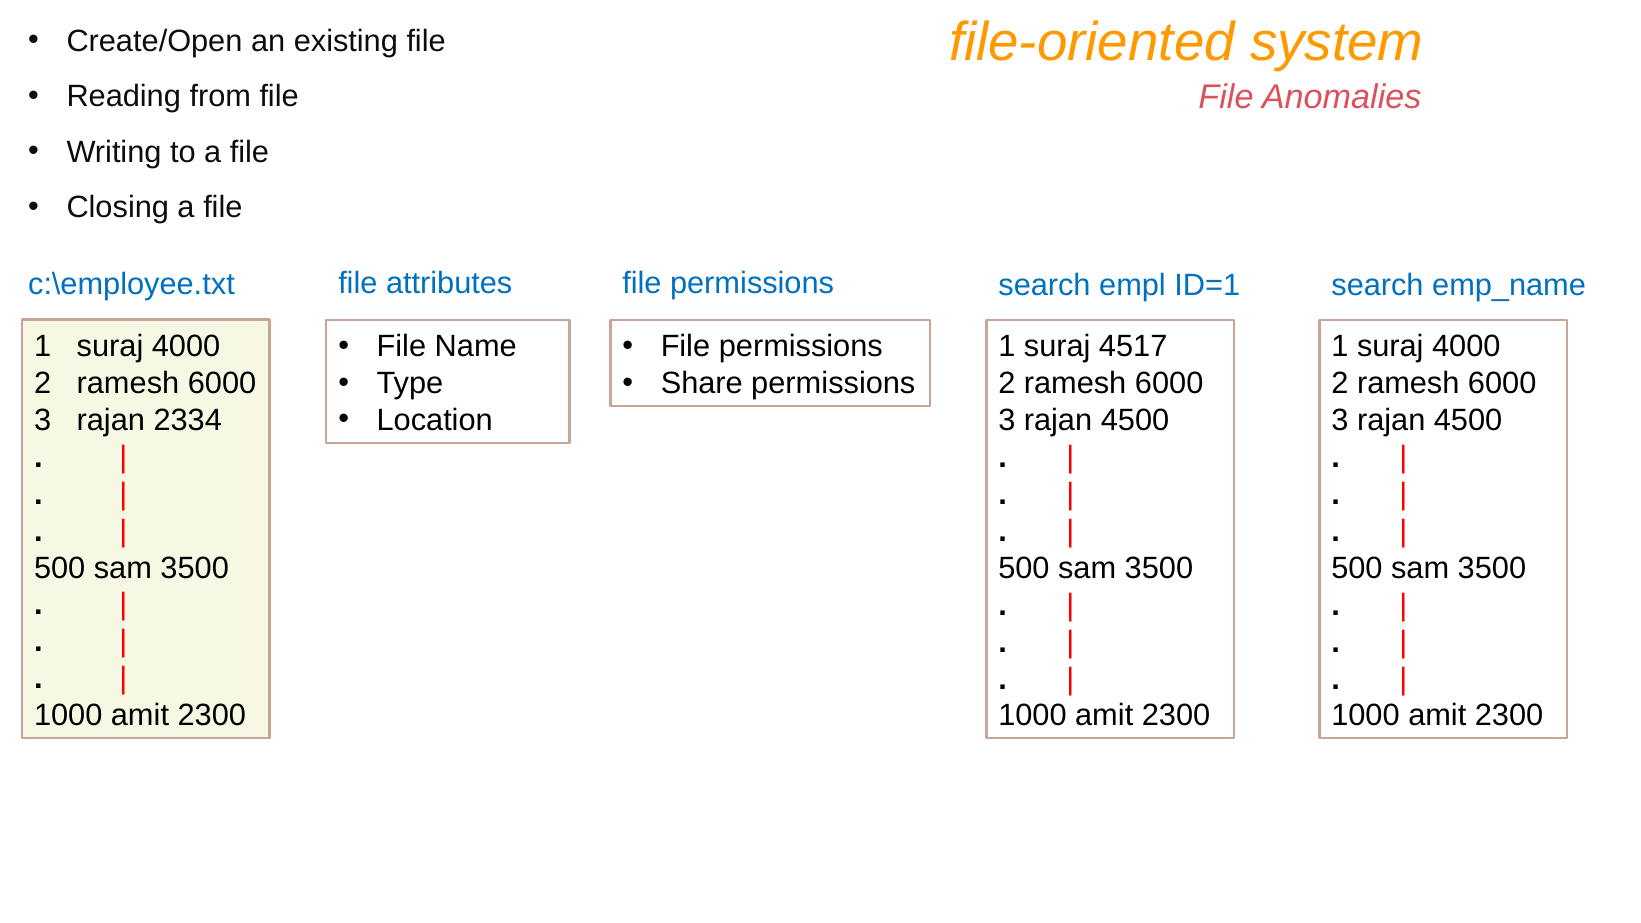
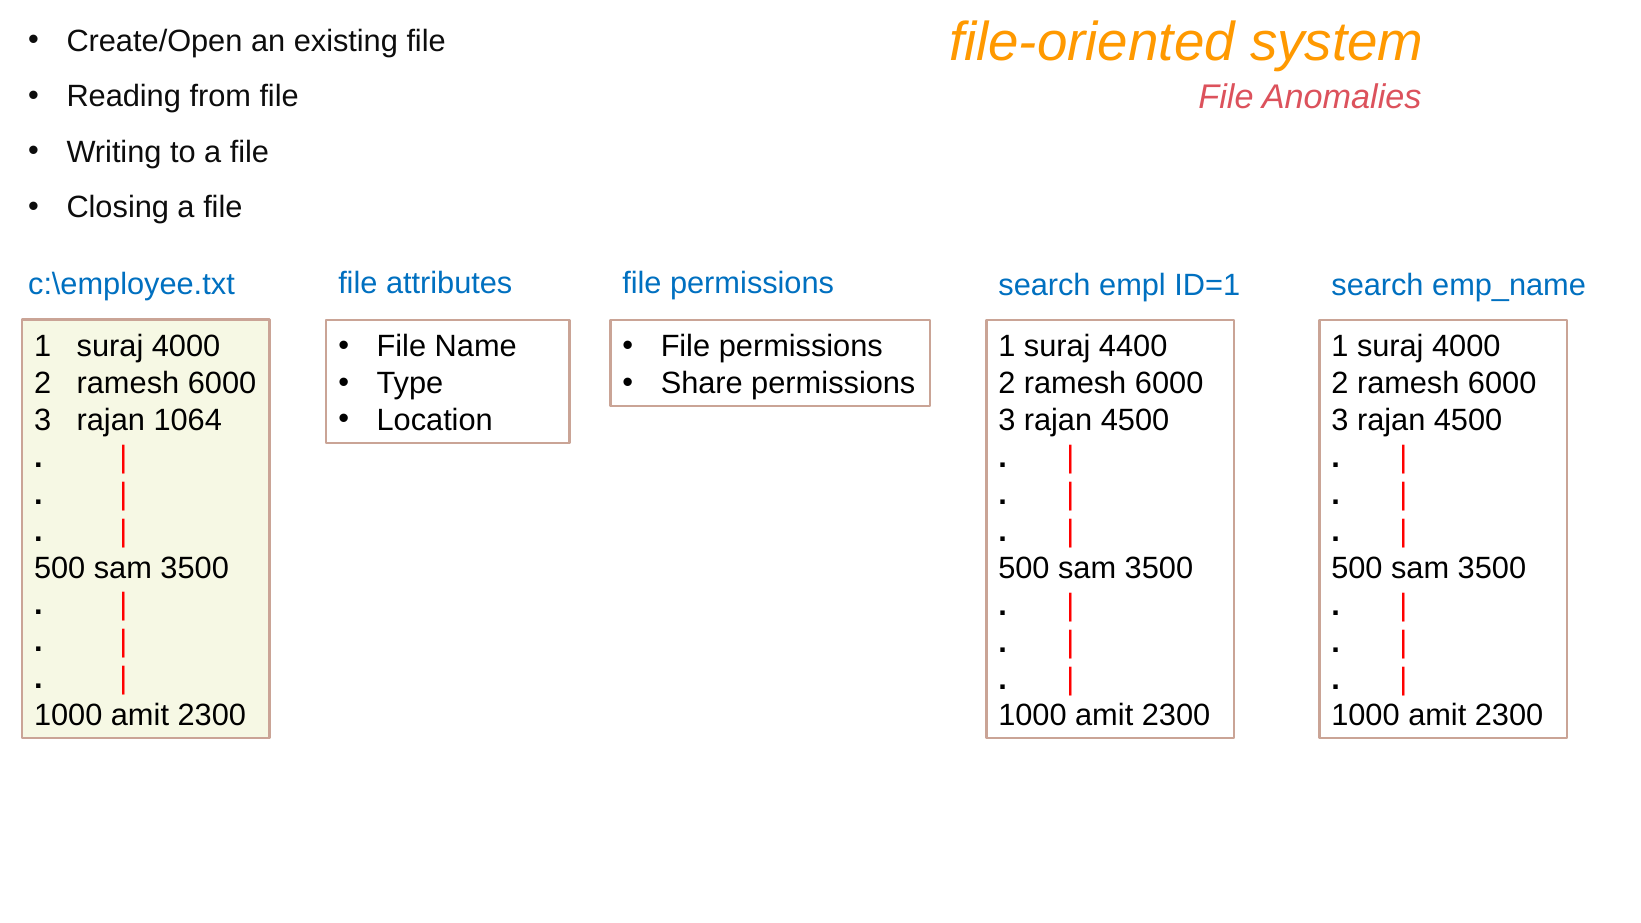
4517: 4517 -> 4400
2334: 2334 -> 1064
